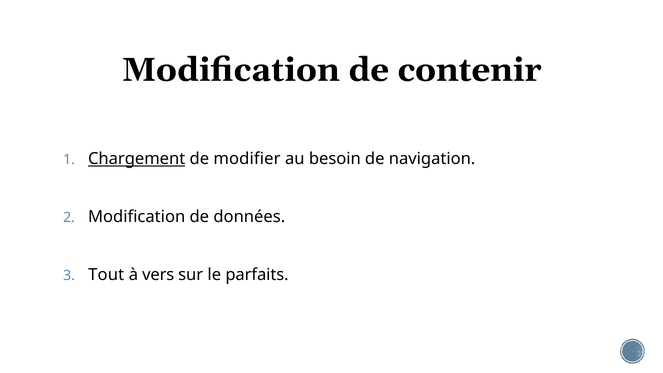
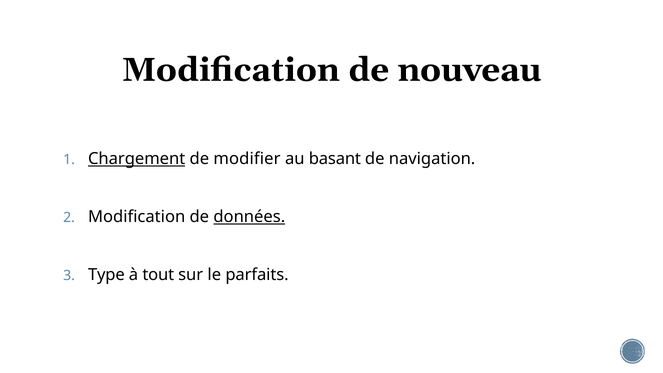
contenir: contenir -> nouveau
besoin: besoin -> basant
données underline: none -> present
Tout: Tout -> Type
vers: vers -> tout
